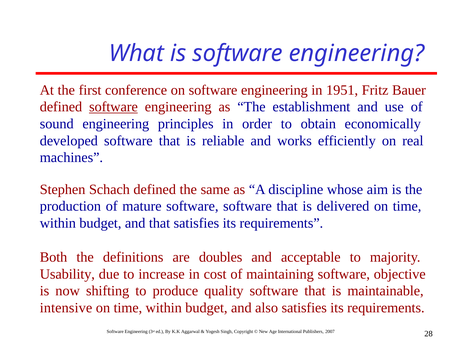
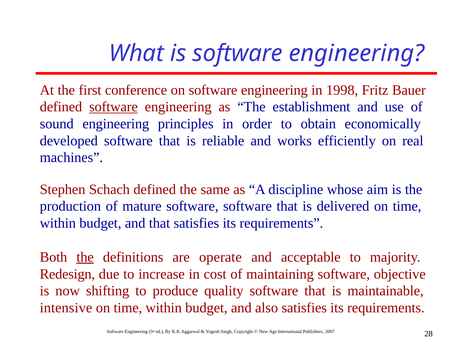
1951: 1951 -> 1998
the at (85, 257) underline: none -> present
doubles: doubles -> operate
Usability: Usability -> Redesign
